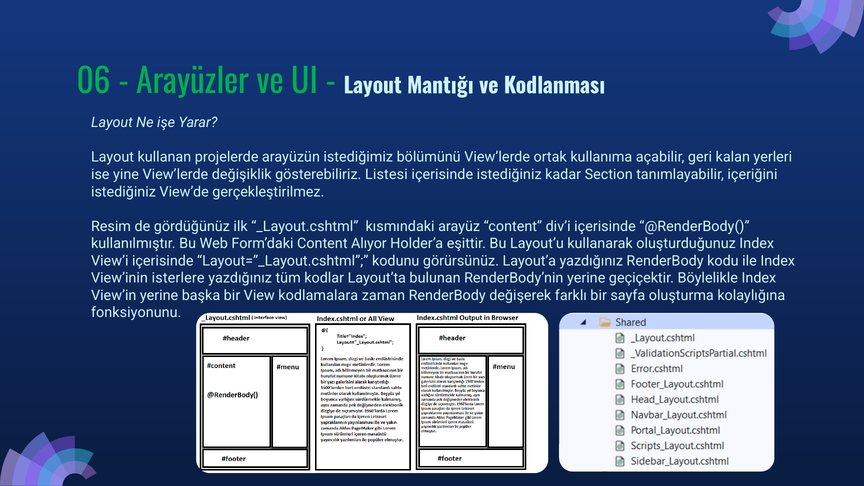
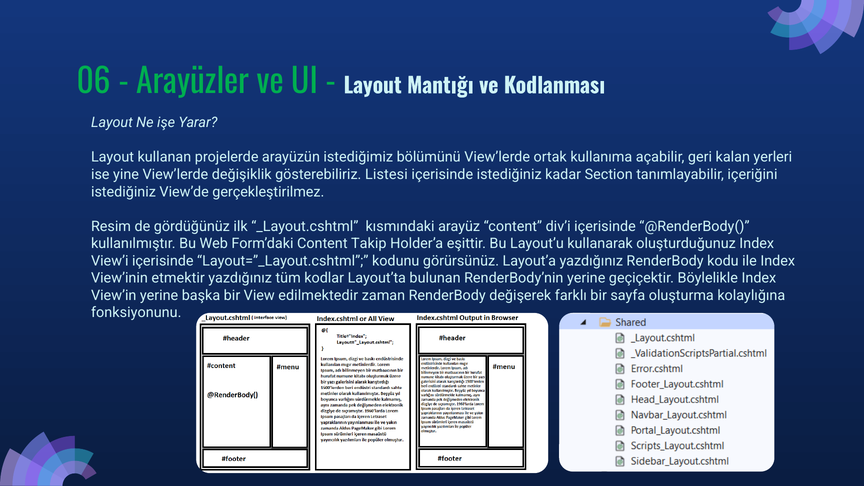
Alıyor: Alıyor -> Takip
isterlere: isterlere -> etmektir
kodlamalara: kodlamalara -> edilmektedir
